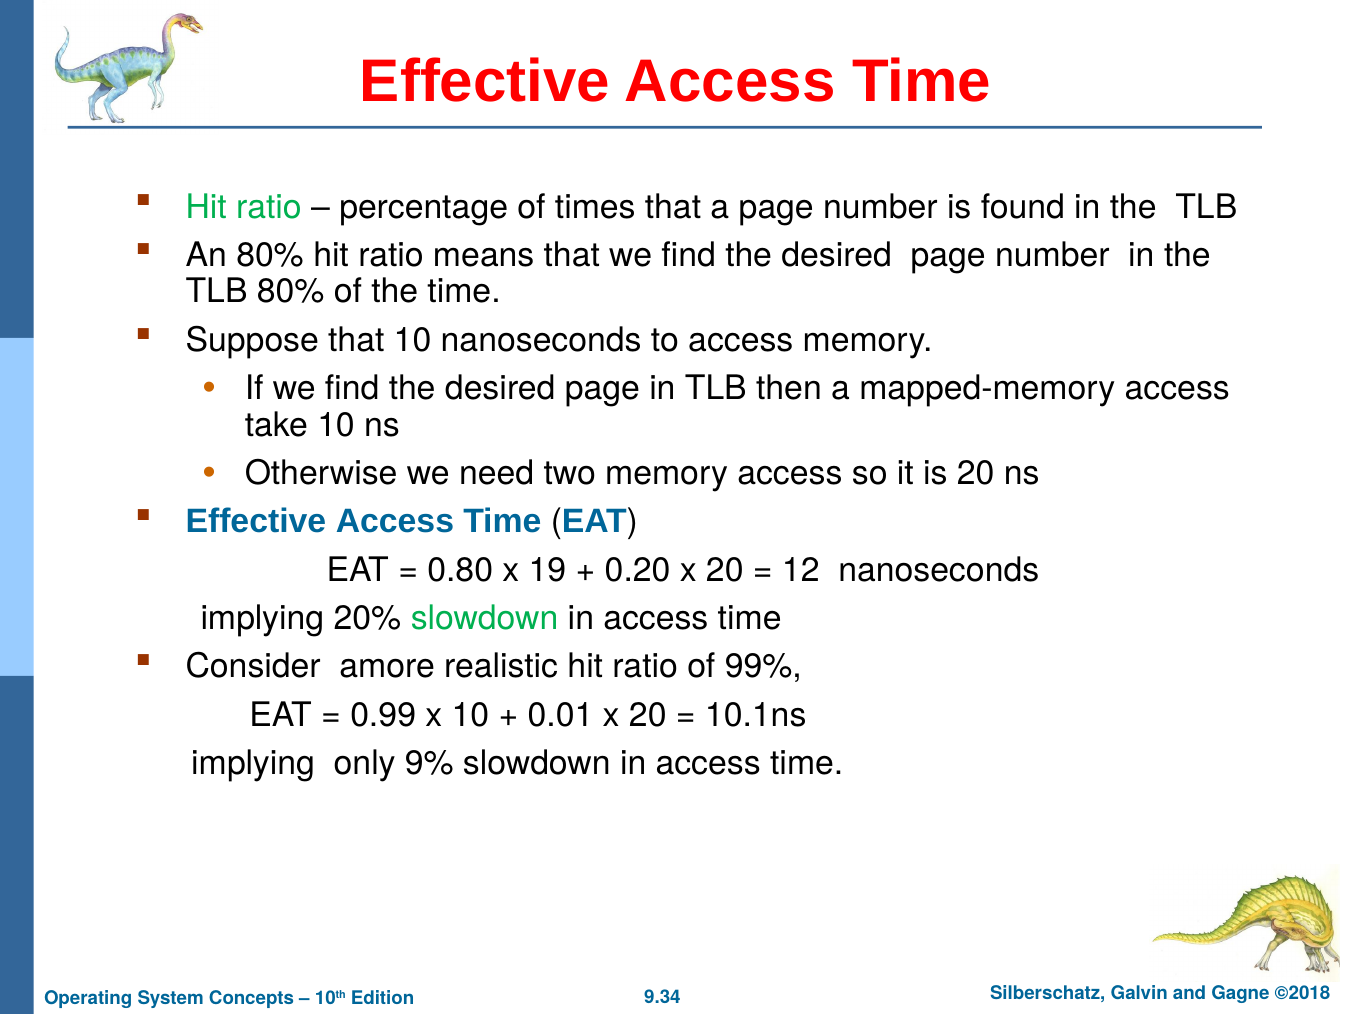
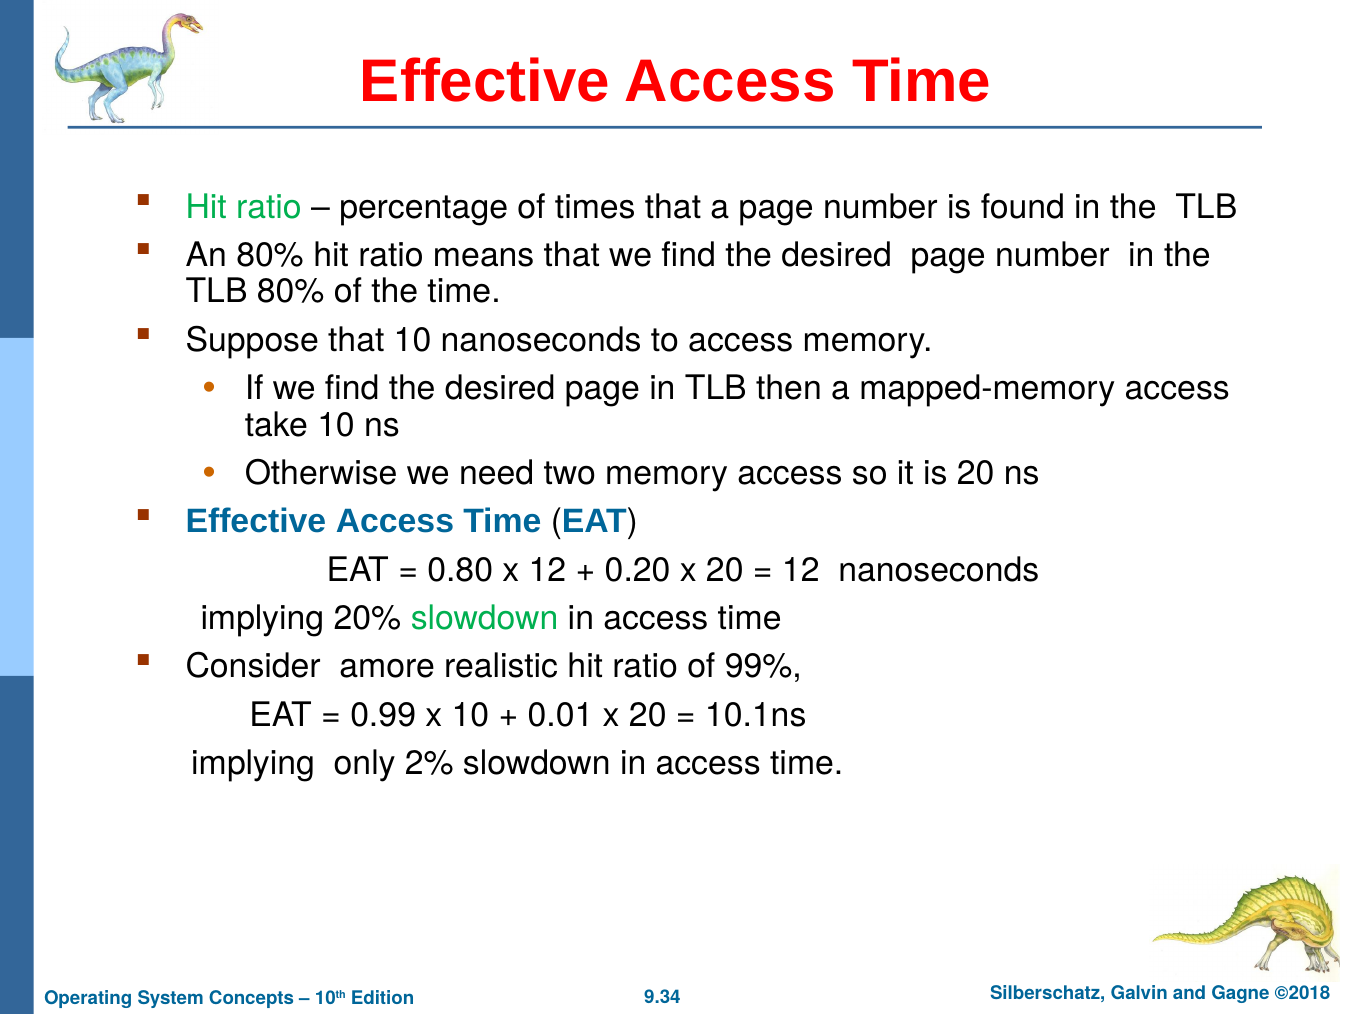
x 19: 19 -> 12
9%: 9% -> 2%
